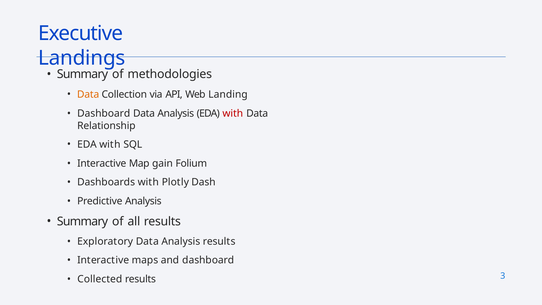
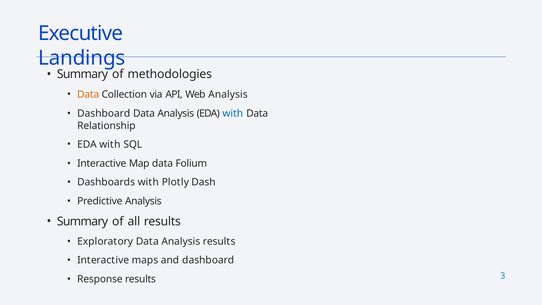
Web Landing: Landing -> Analysis
with at (233, 113) colour: red -> blue
Map gain: gain -> data
Collected: Collected -> Response
